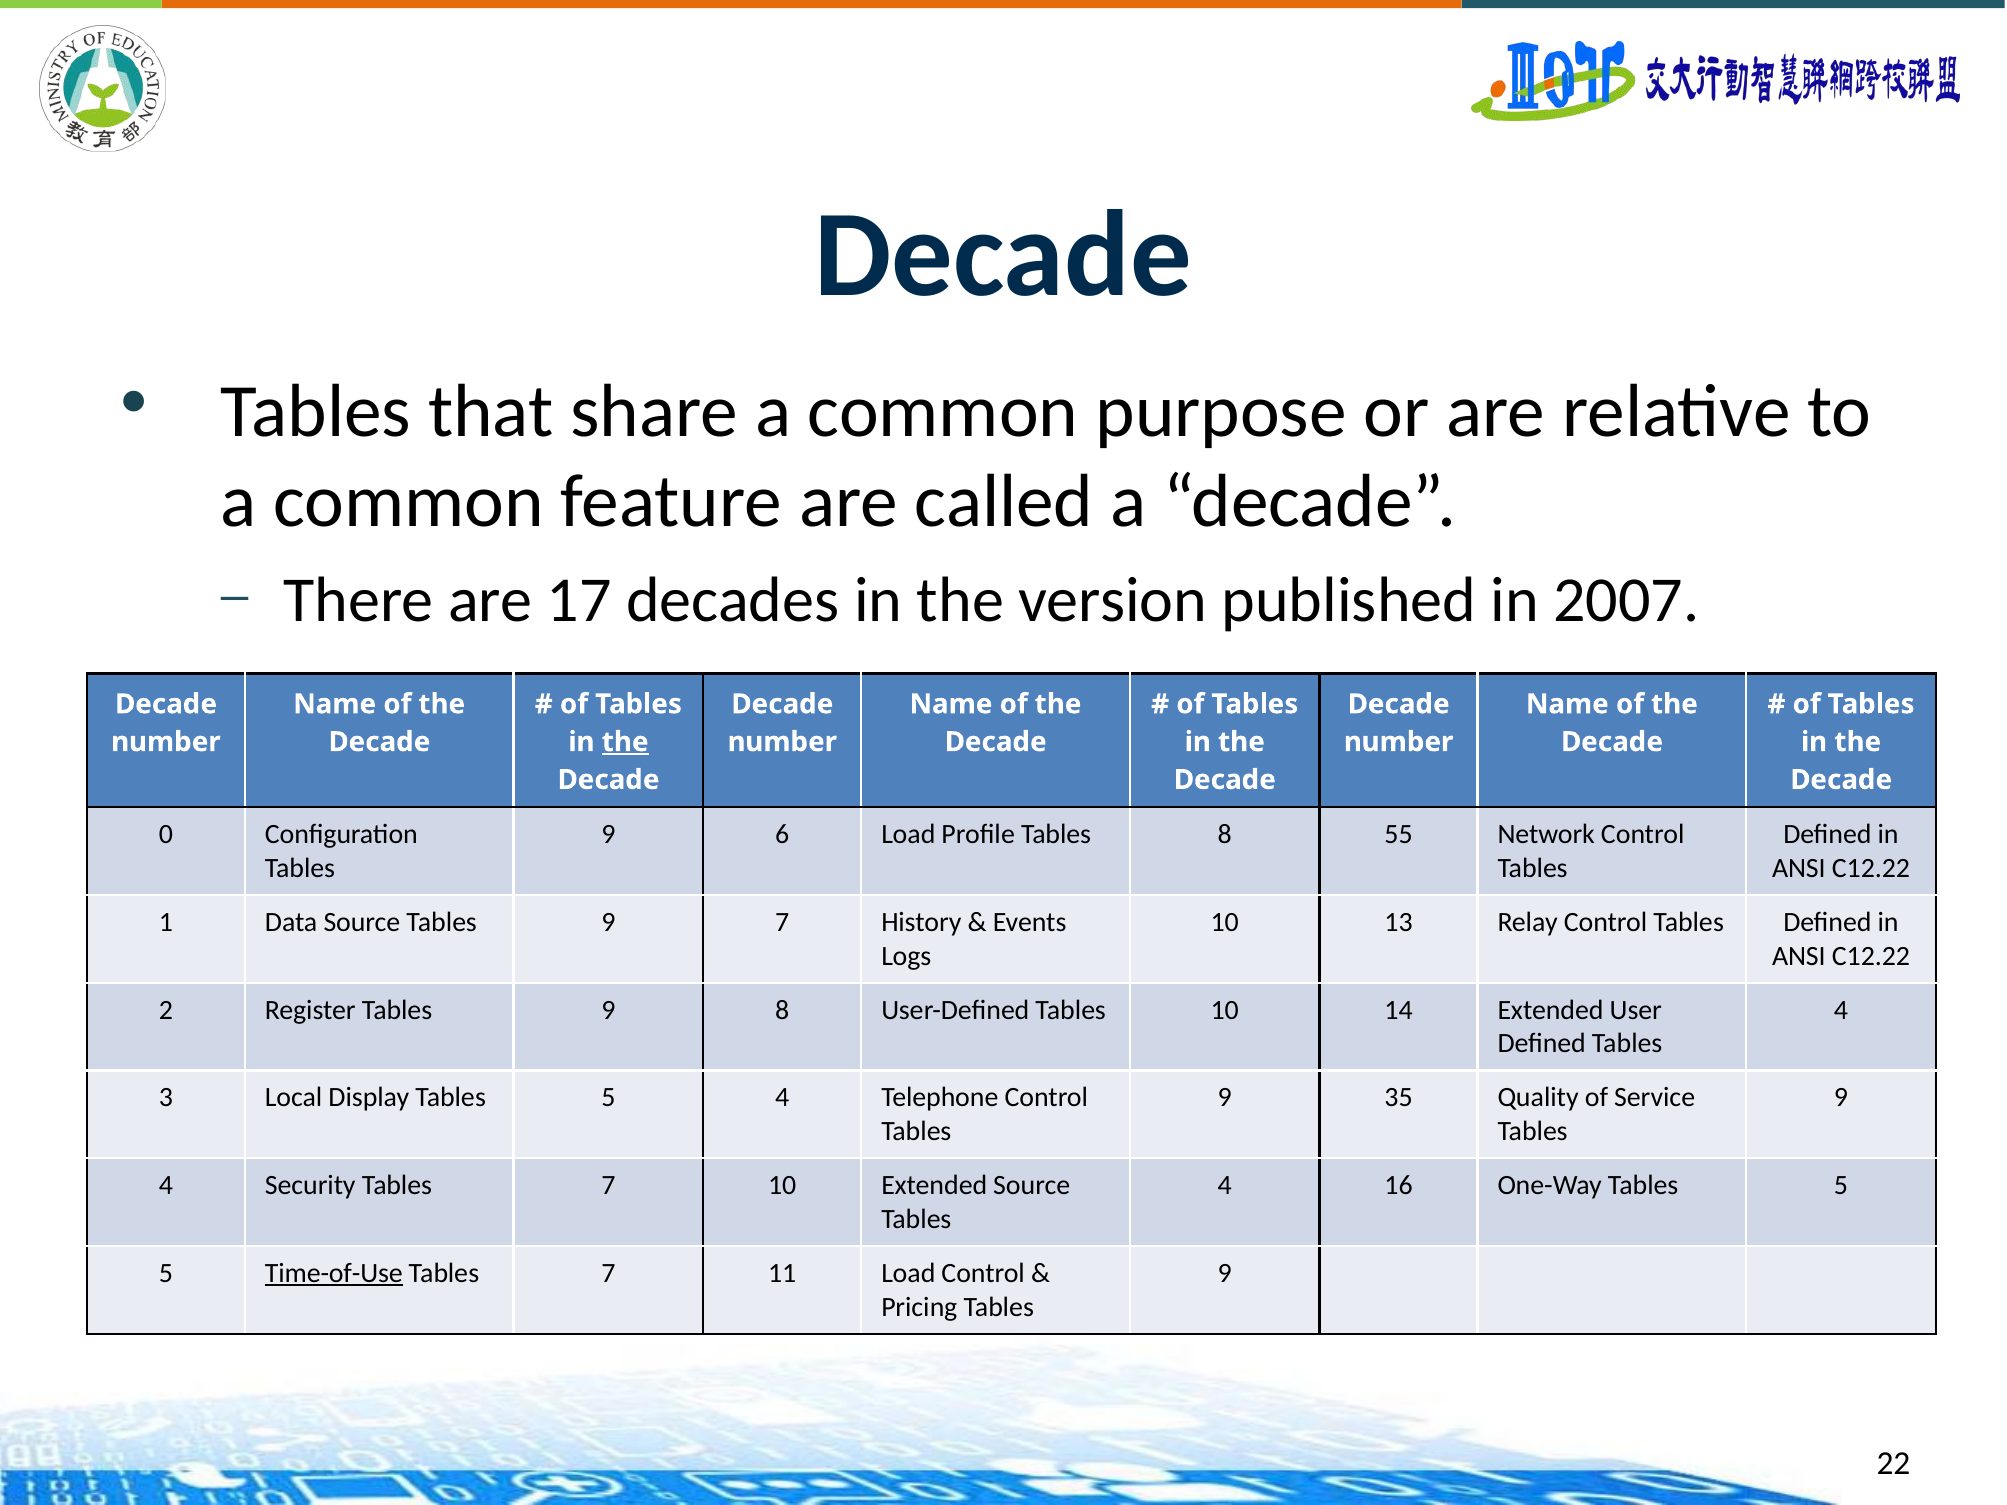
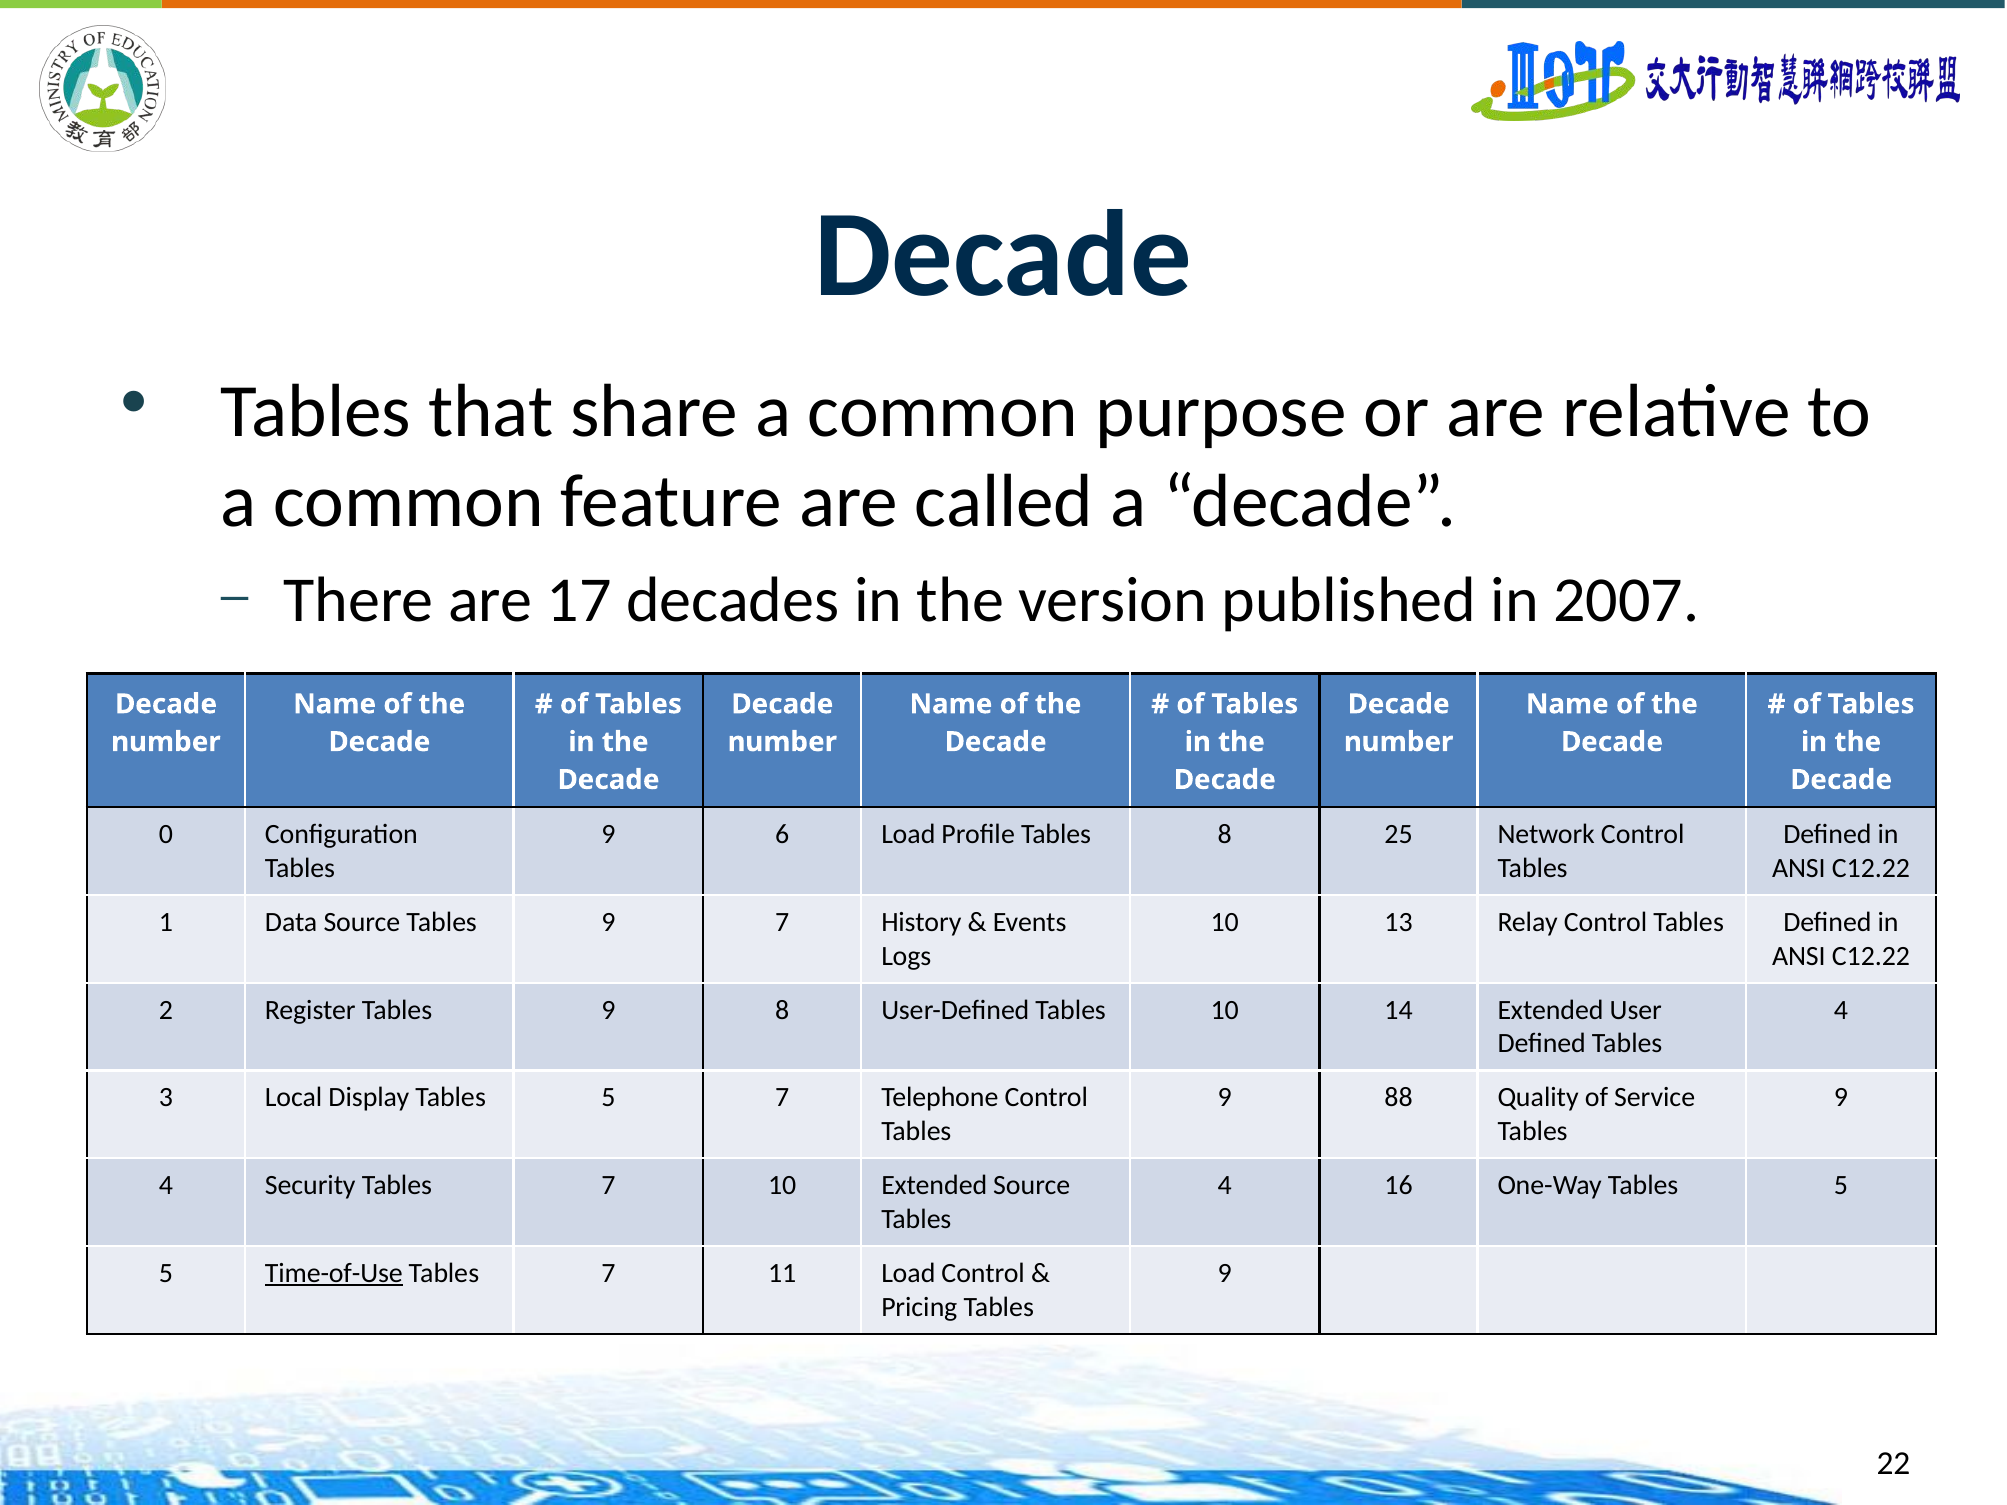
the at (625, 742) underline: present -> none
55: 55 -> 25
5 4: 4 -> 7
35: 35 -> 88
